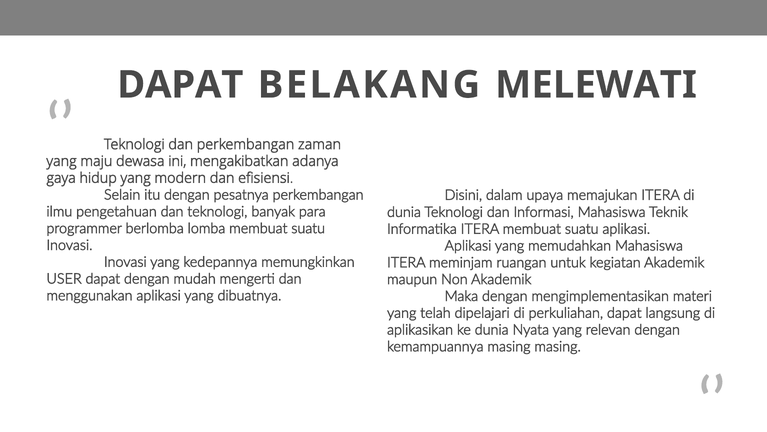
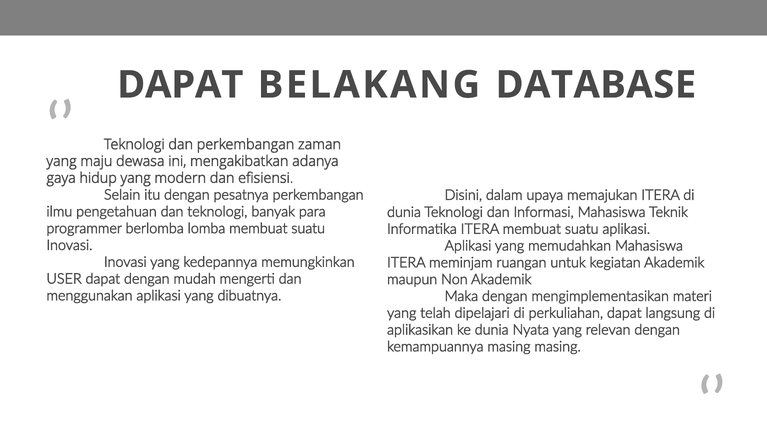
MELEWATI: MELEWATI -> DATABASE
